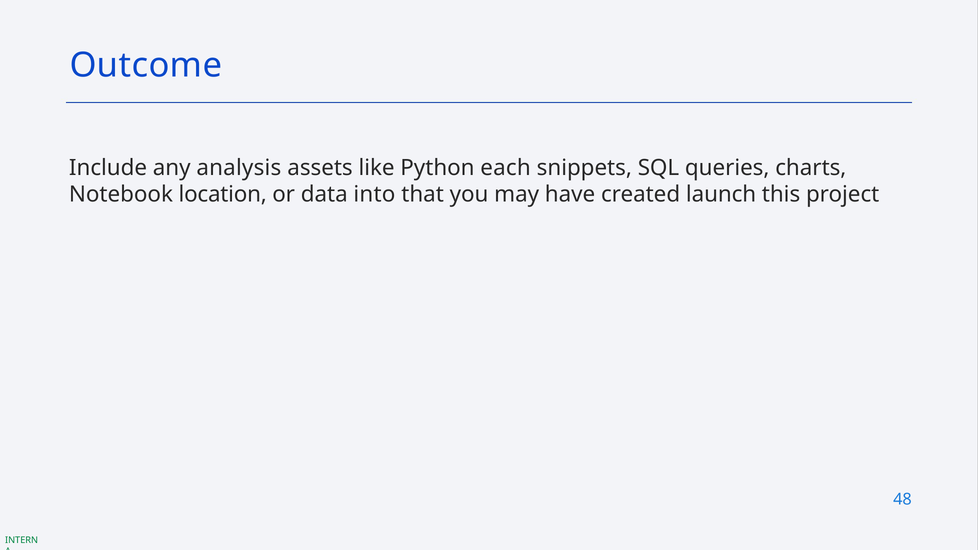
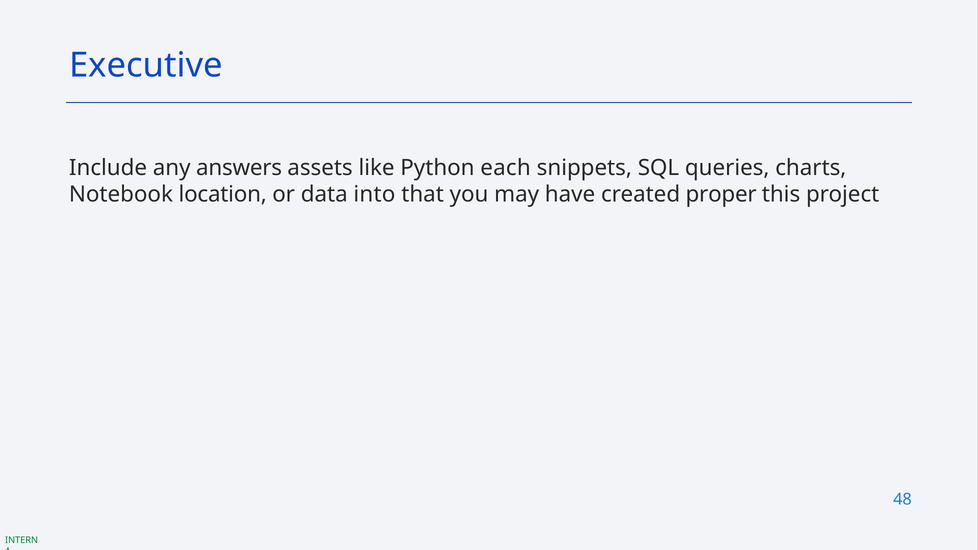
Outcome: Outcome -> Executive
analysis: analysis -> answers
launch: launch -> proper
